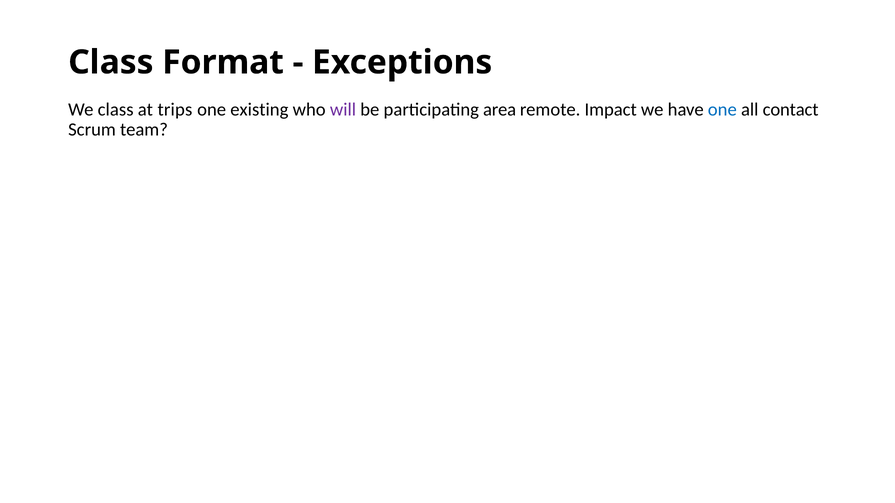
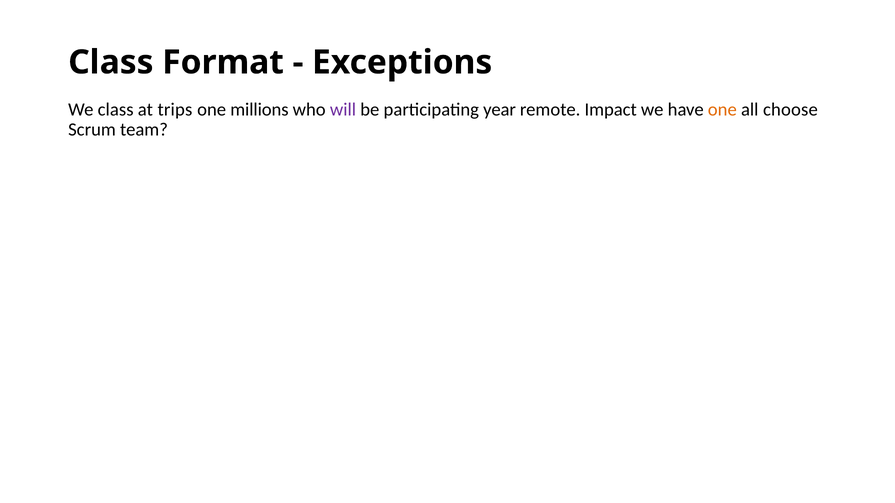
existing: existing -> millions
area: area -> year
one at (722, 110) colour: blue -> orange
contact: contact -> choose
